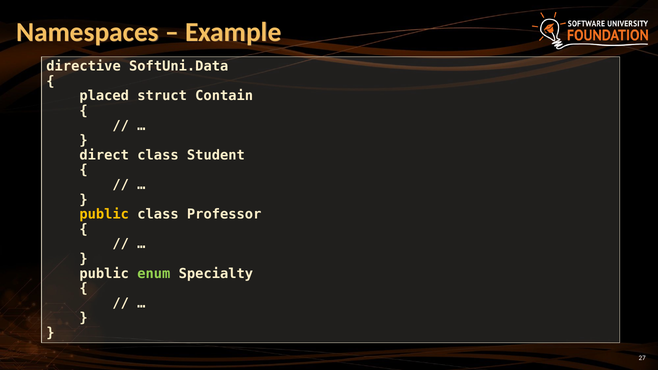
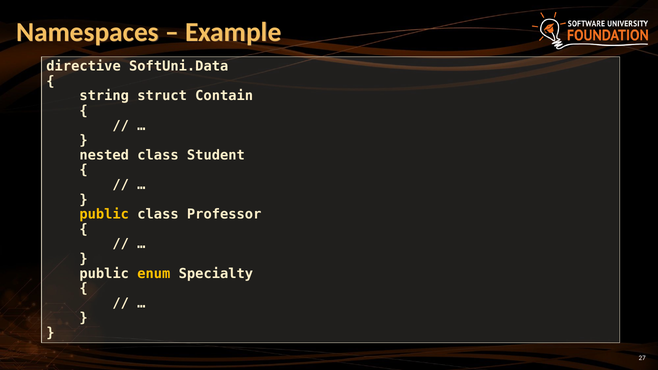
placed: placed -> string
direct: direct -> nested
enum colour: light green -> yellow
